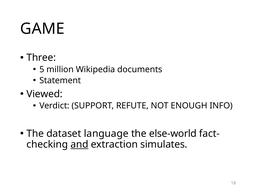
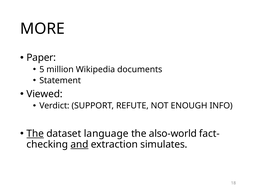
GAME: GAME -> MORE
Three: Three -> Paper
The at (35, 134) underline: none -> present
else-world: else-world -> also-world
